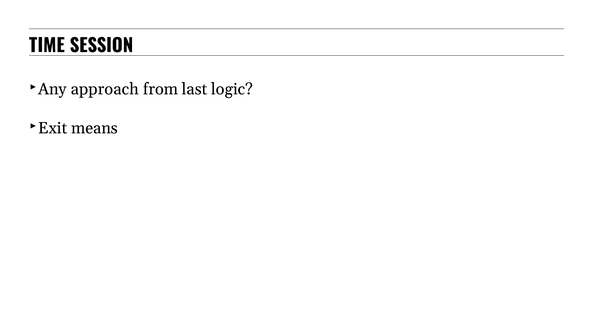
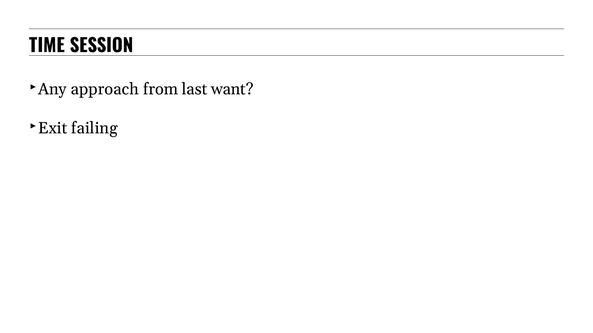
logic: logic -> want
means: means -> failing
